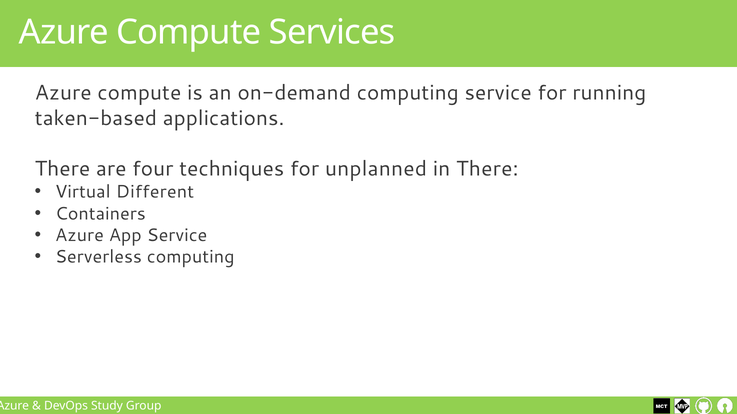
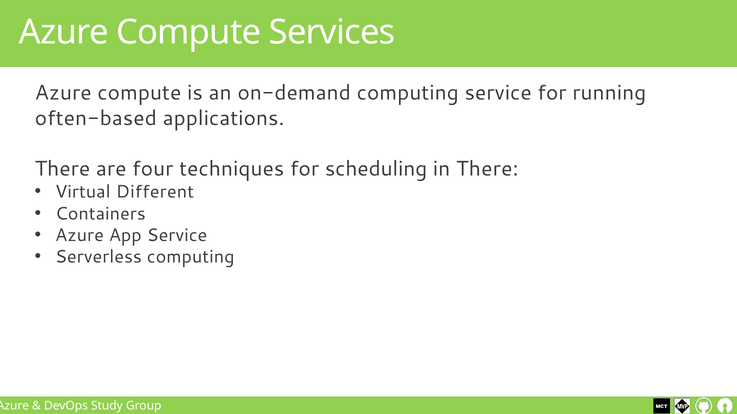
taken-based: taken-based -> often-based
unplanned: unplanned -> scheduling
